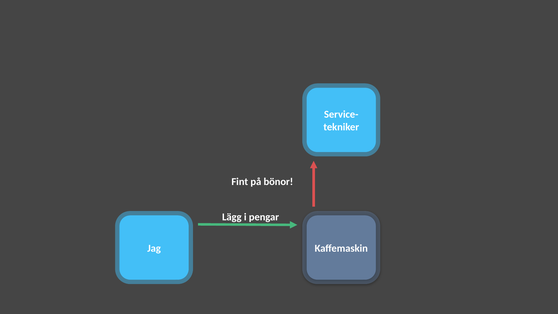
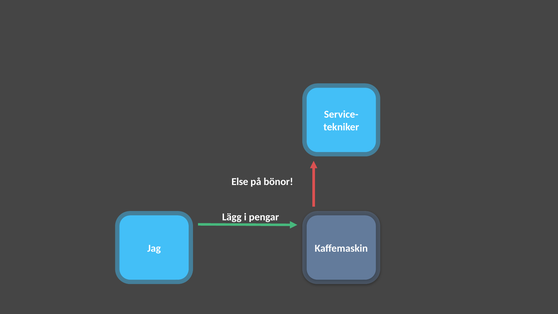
Fint: Fint -> Else
